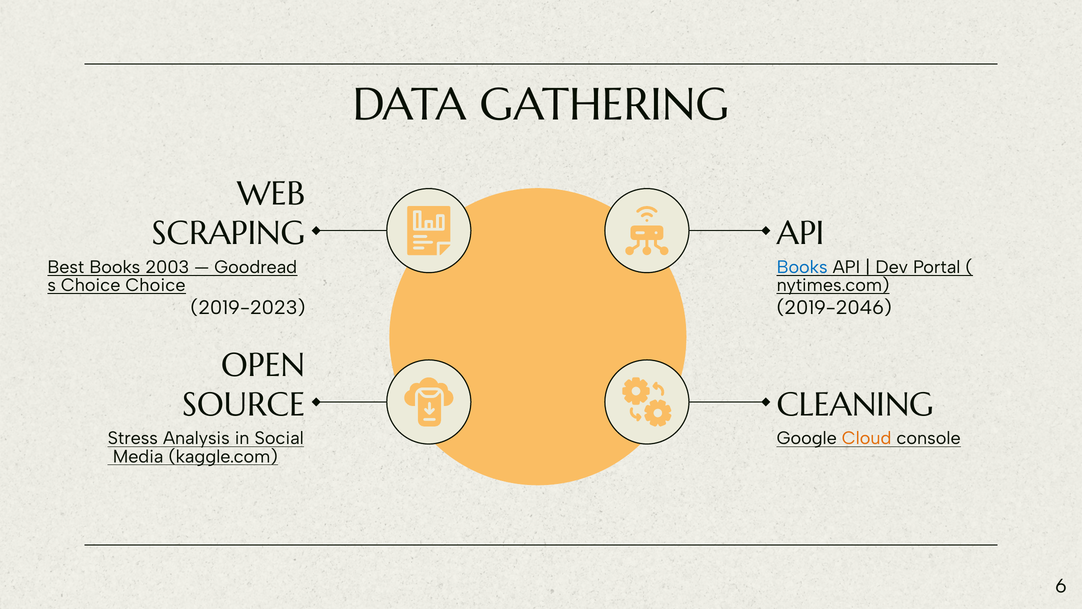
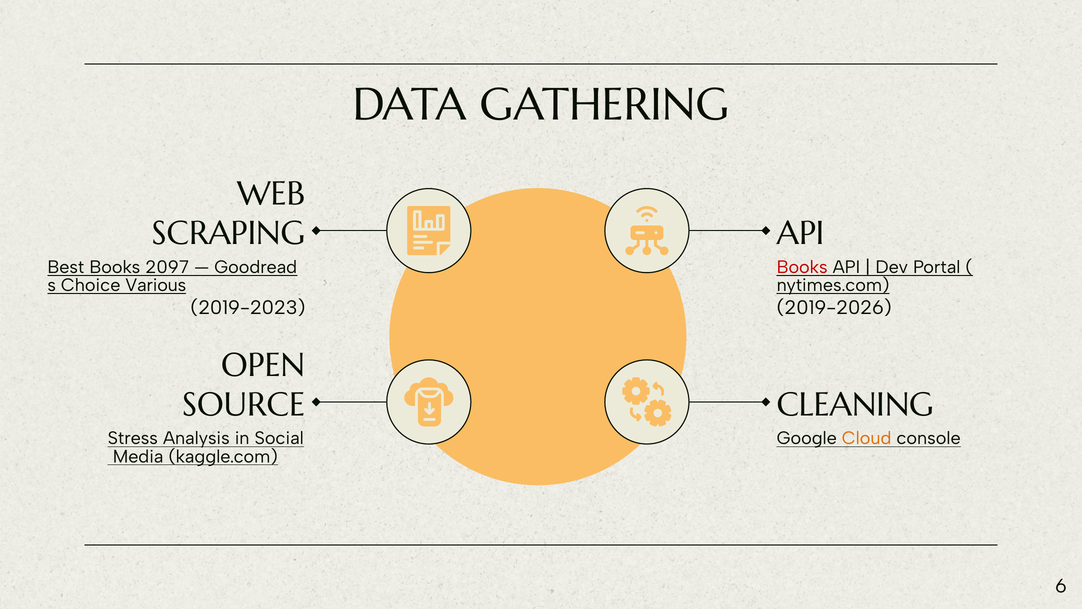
2003: 2003 -> 2097
Books at (802, 267) colour: blue -> red
Choice Choice: Choice -> Various
2019-2046: 2019-2046 -> 2019-2026
